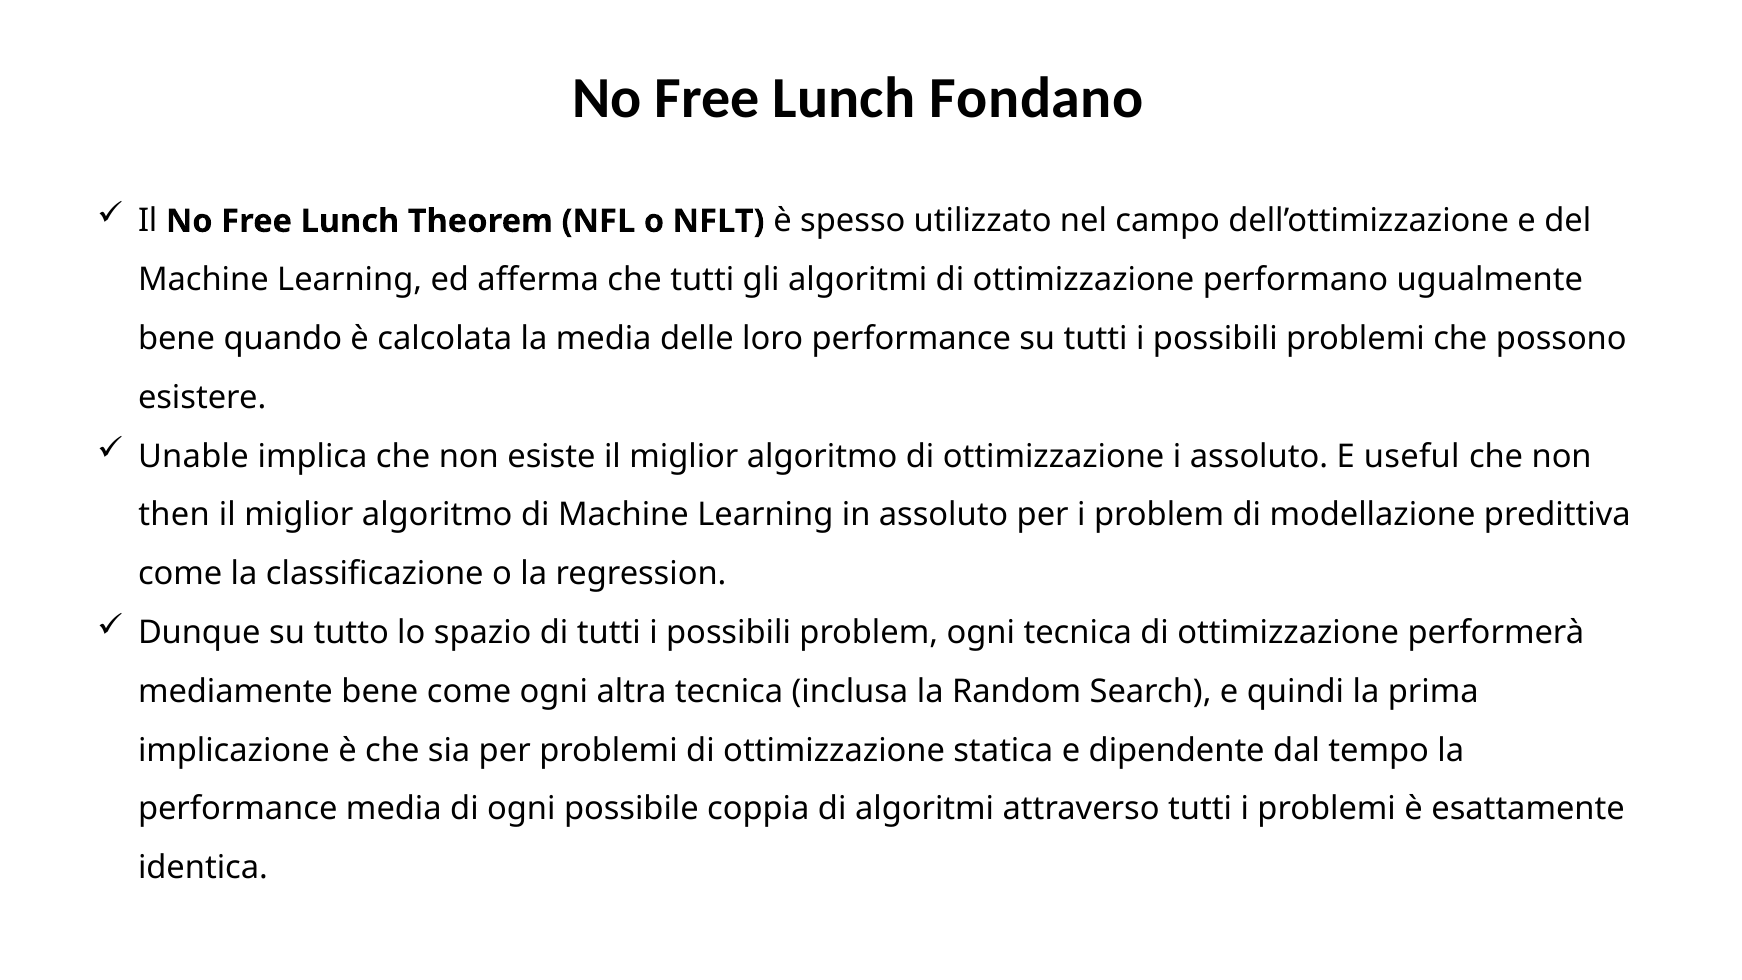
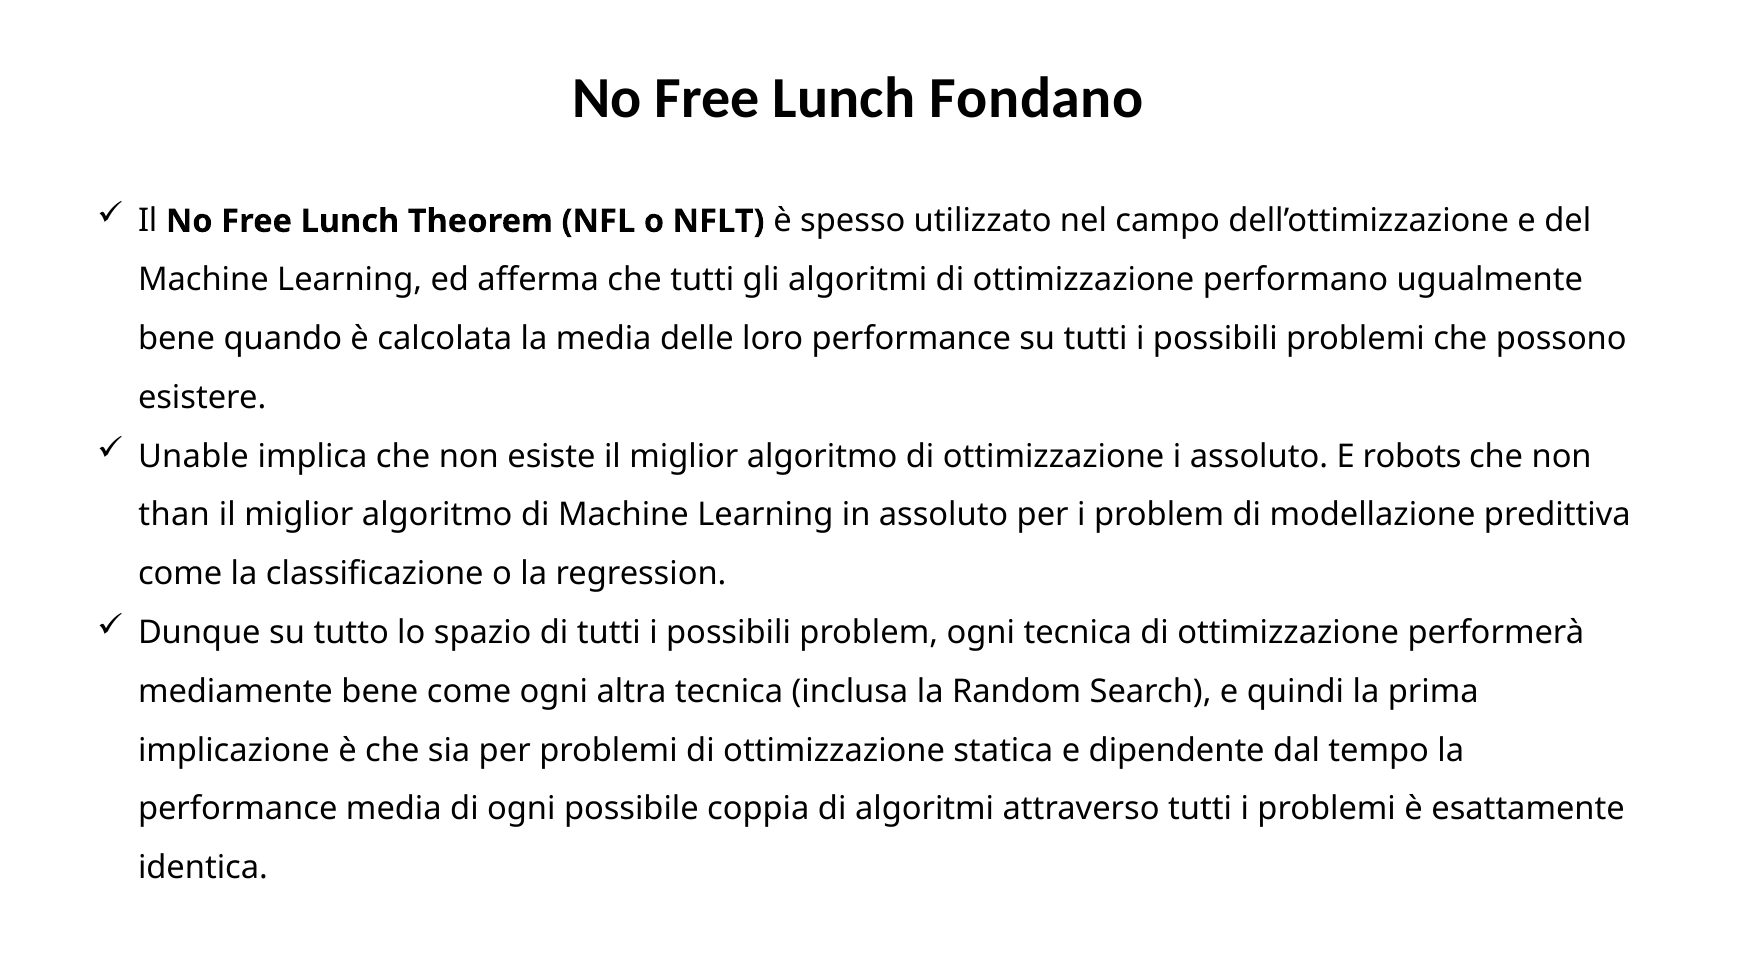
useful: useful -> robots
then: then -> than
